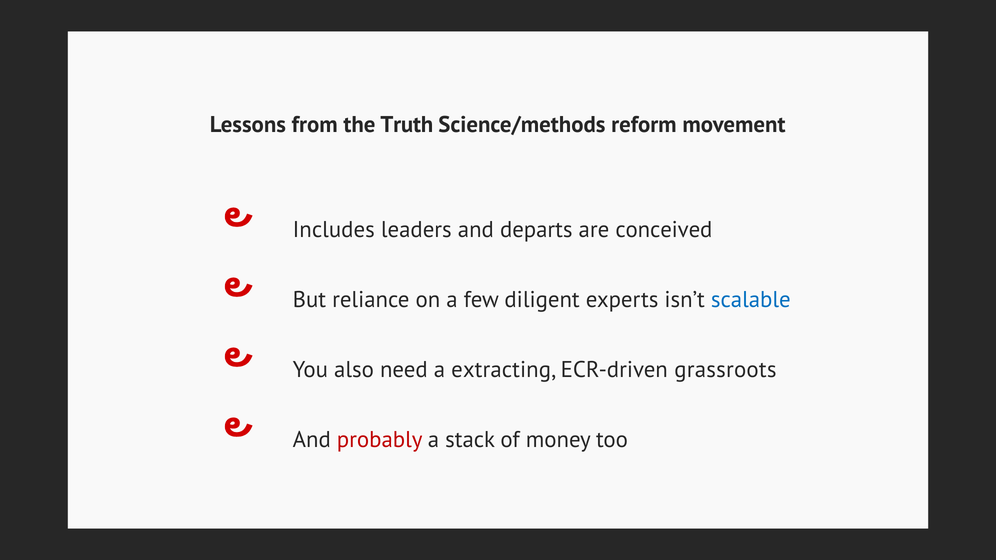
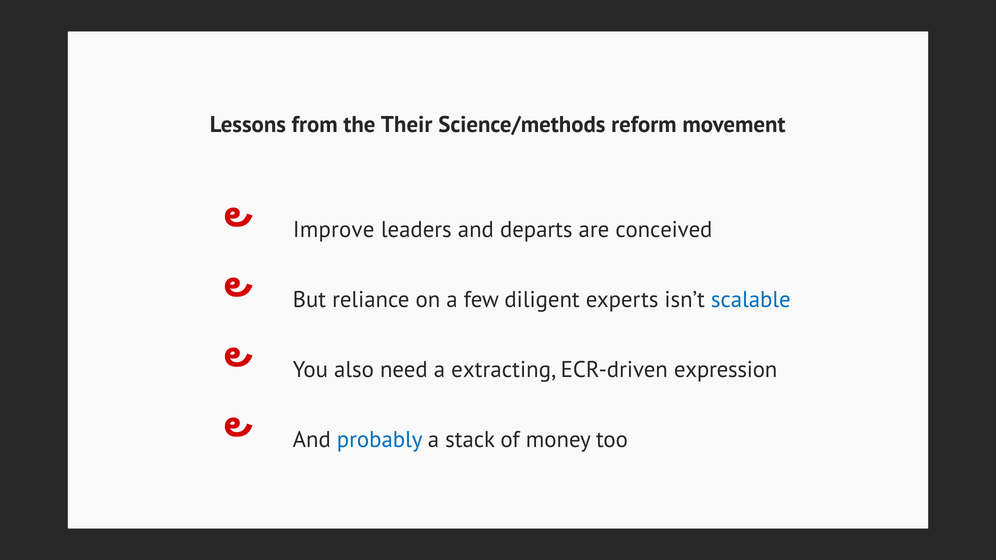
Truth: Truth -> Their
Includes: Includes -> Improve
grassroots: grassroots -> expression
probably colour: red -> blue
